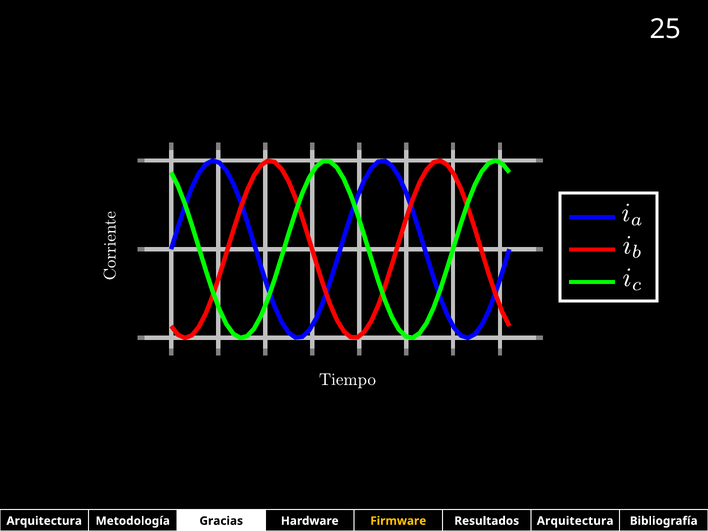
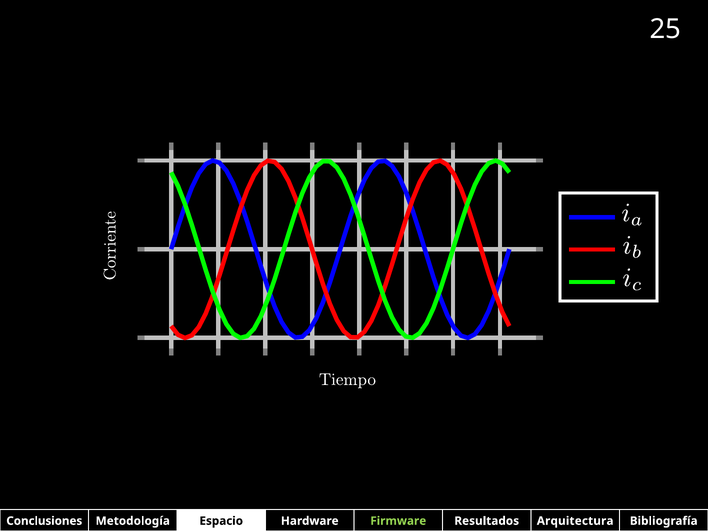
Arquitectura at (44, 521): Arquitectura -> Conclusiones
Gracias: Gracias -> Espacio
Firmware colour: yellow -> light green
